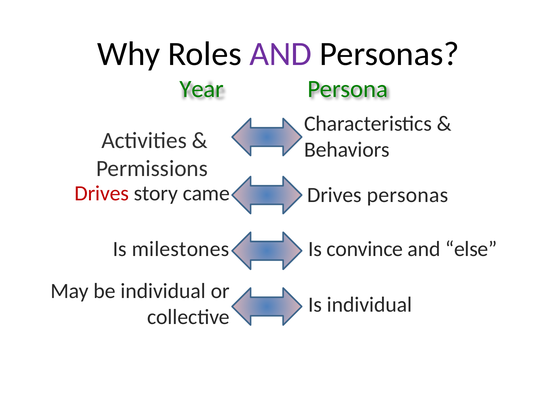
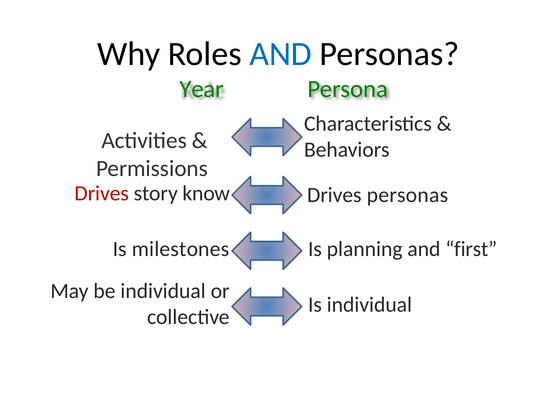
AND at (281, 54) colour: purple -> blue
came: came -> know
convince: convince -> planning
else: else -> first
